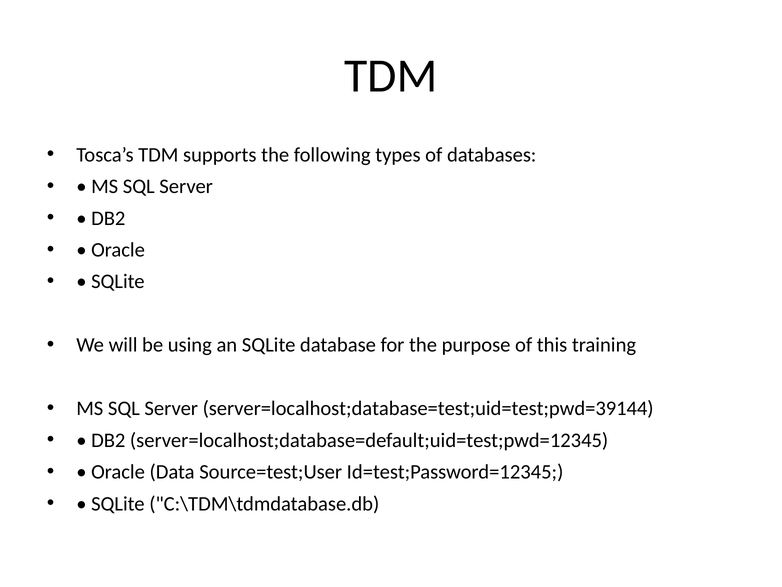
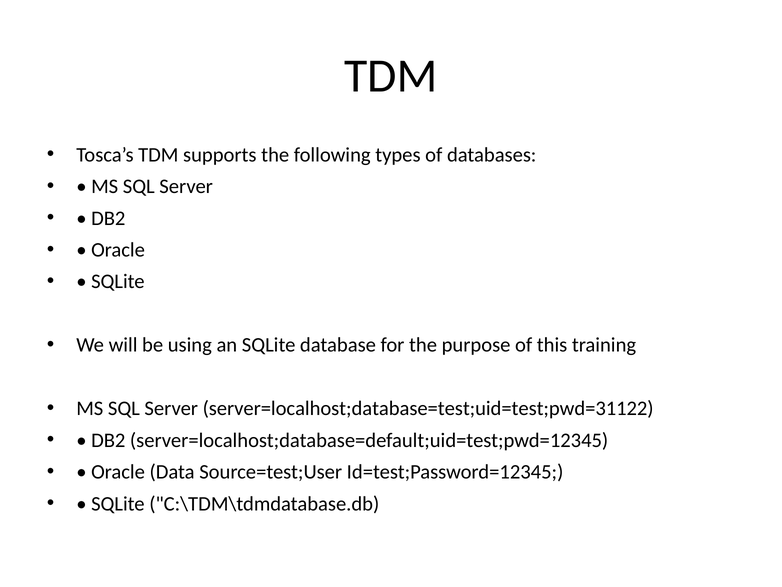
server=localhost;database=test;uid=test;pwd=39144: server=localhost;database=test;uid=test;pwd=39144 -> server=localhost;database=test;uid=test;pwd=31122
